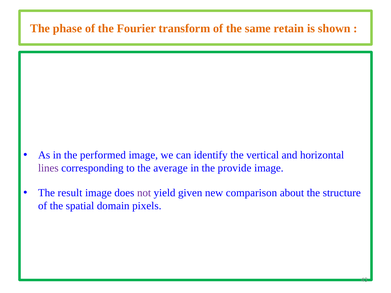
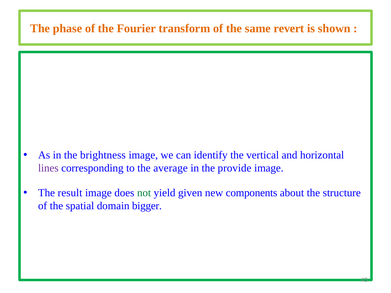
retain: retain -> revert
performed: performed -> brightness
not colour: purple -> green
comparison: comparison -> components
pixels: pixels -> bigger
